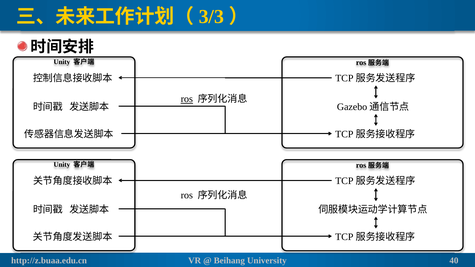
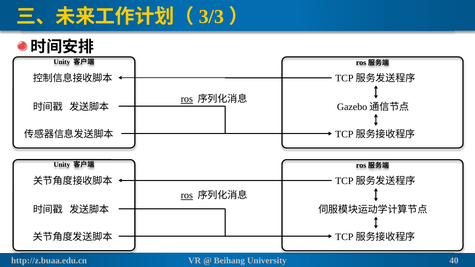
ros at (187, 195) underline: none -> present
